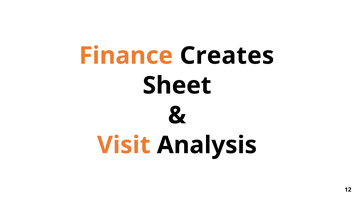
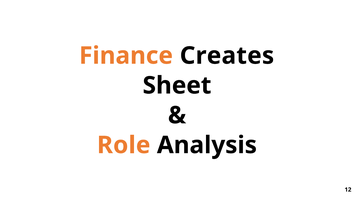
Visit: Visit -> Role
